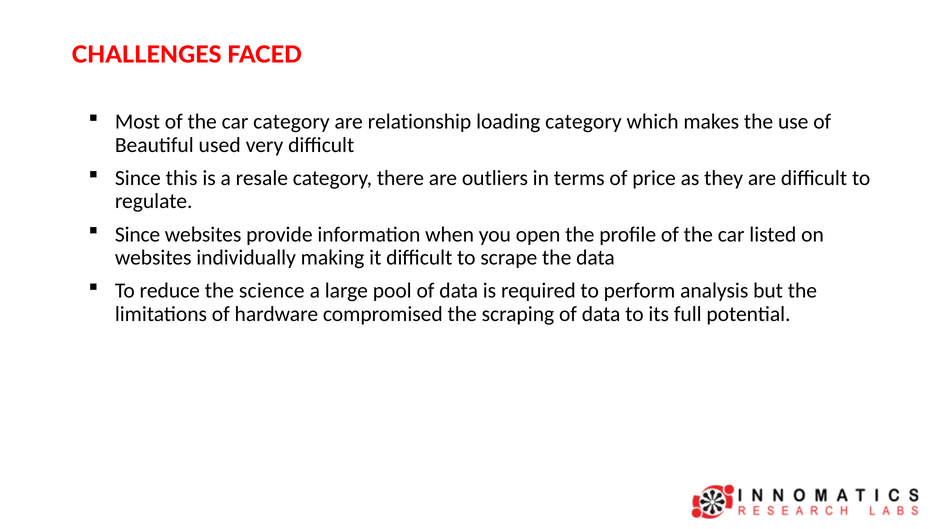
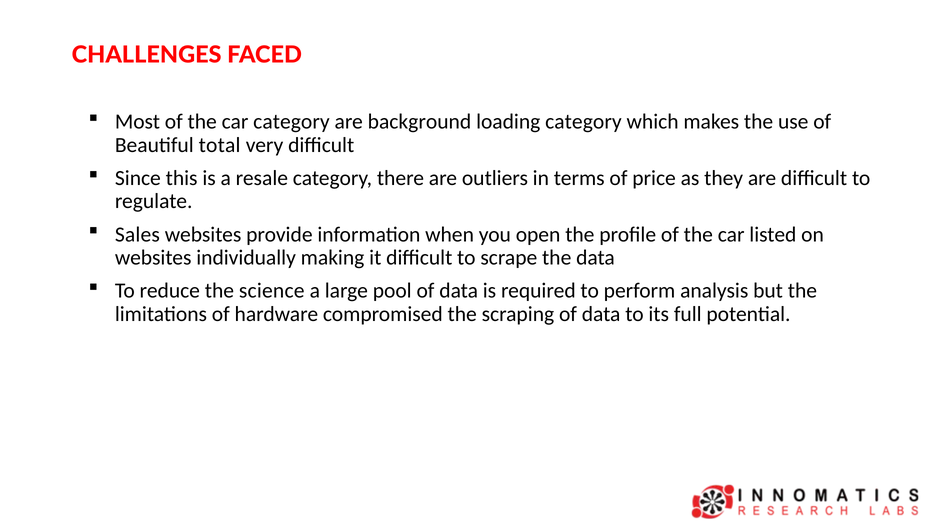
relationship: relationship -> background
used: used -> total
Since at (138, 235): Since -> Sales
